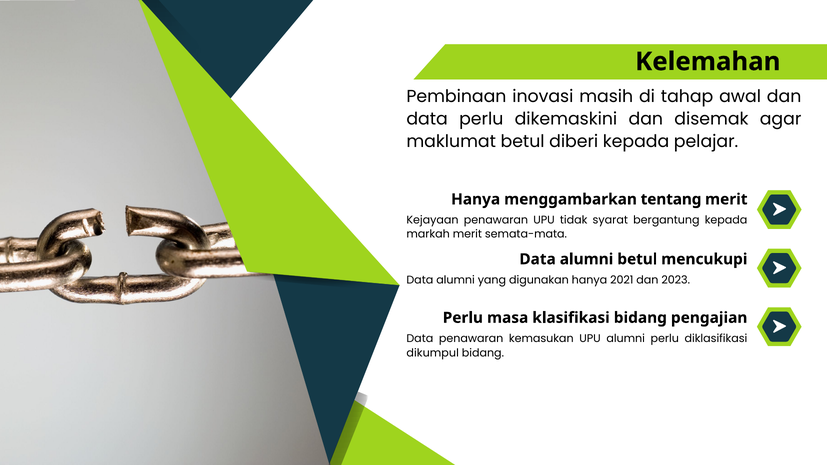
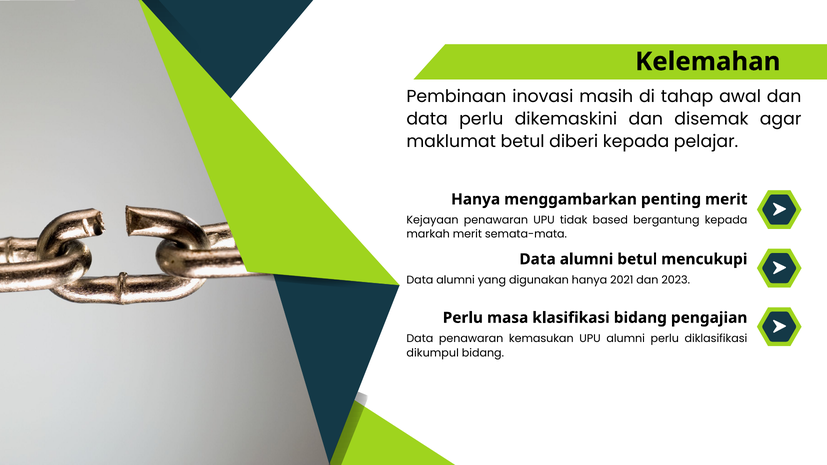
tentang: tentang -> penting
syarat: syarat -> based
